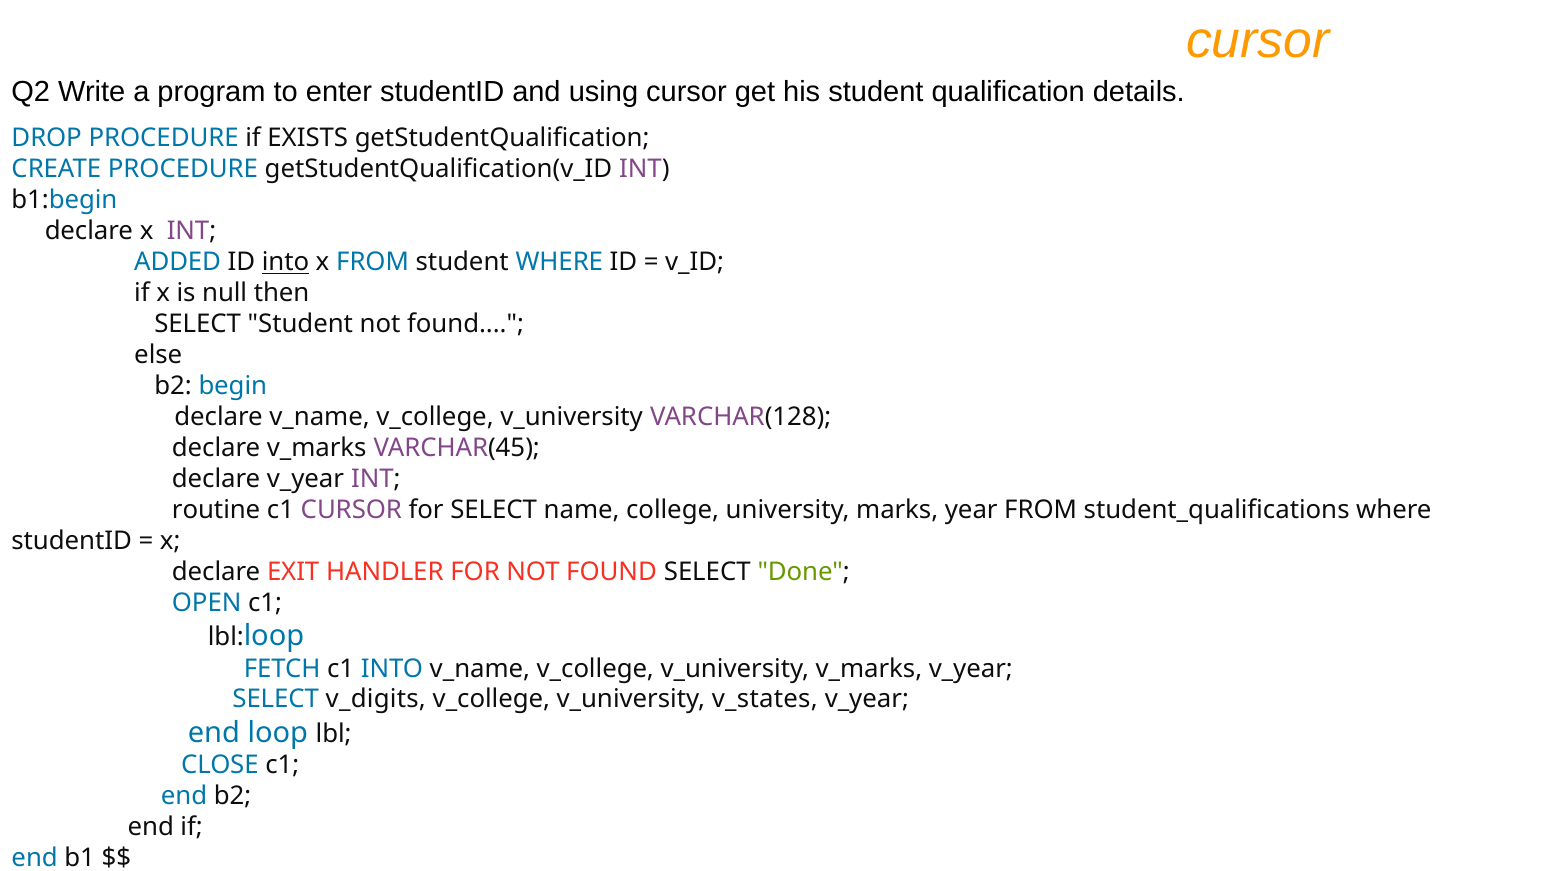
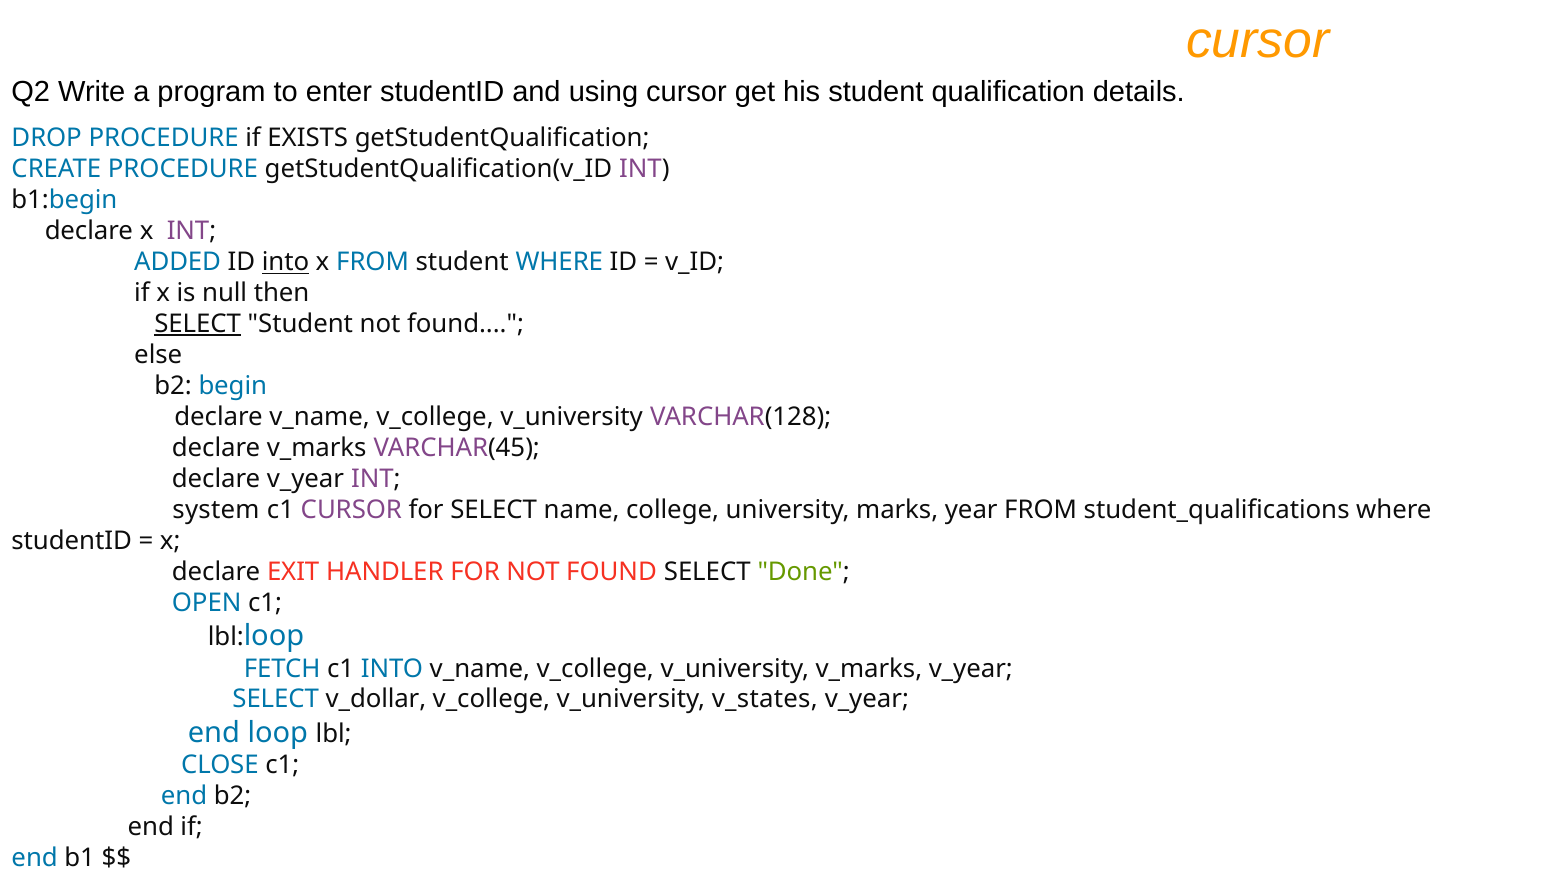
SELECT at (198, 324) underline: none -> present
routine: routine -> system
v_digits: v_digits -> v_dollar
